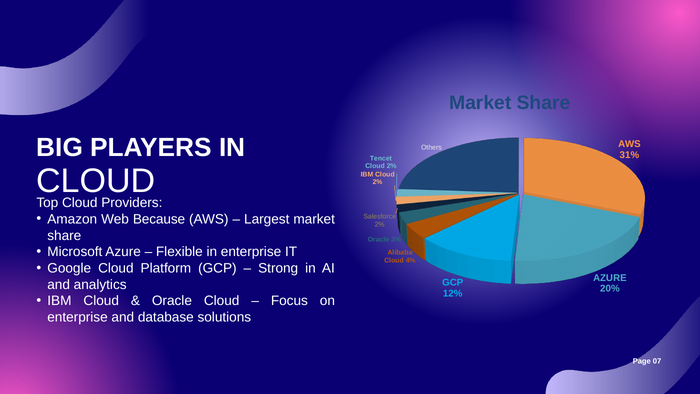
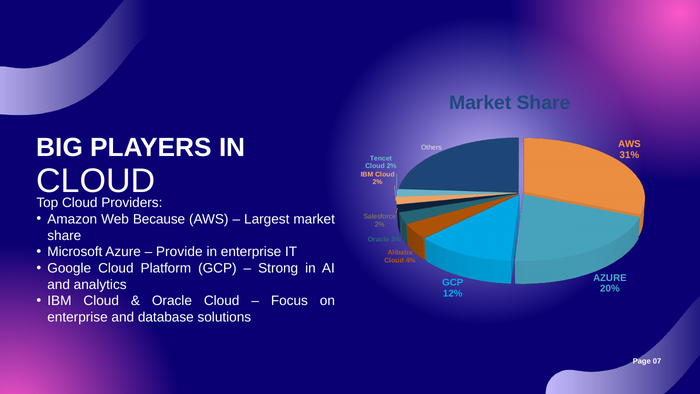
Flexible: Flexible -> Provide
